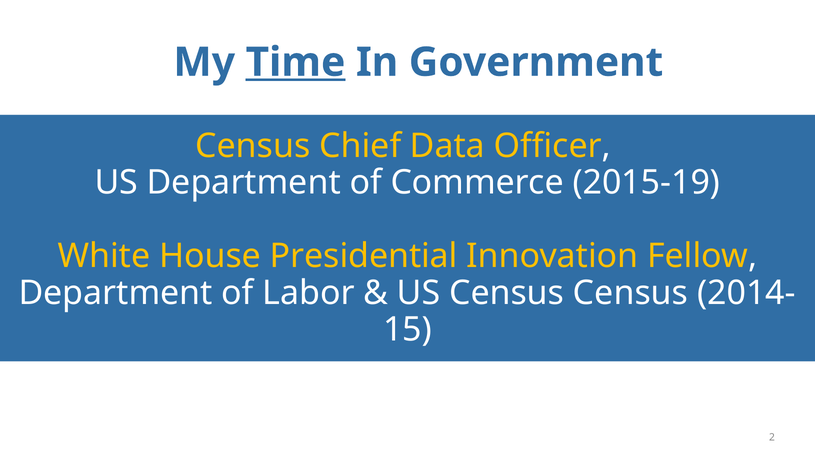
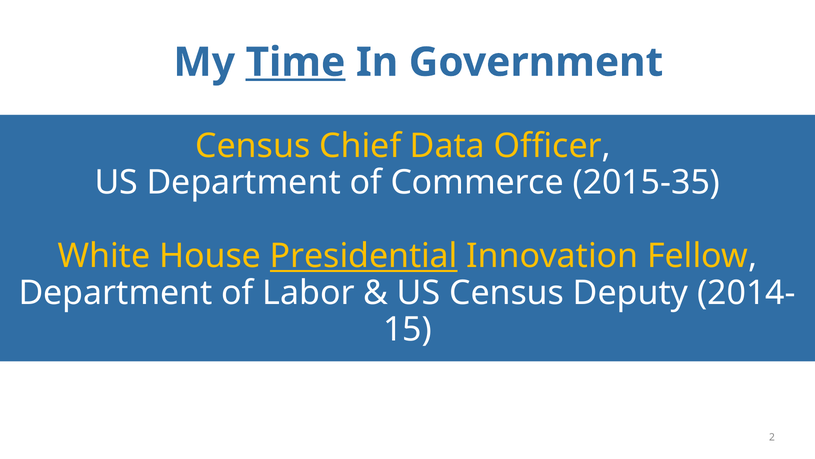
2015-19: 2015-19 -> 2015-35
Presidential underline: none -> present
Census Census: Census -> Deputy
